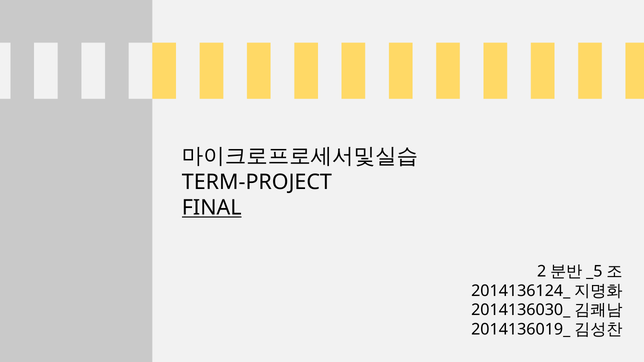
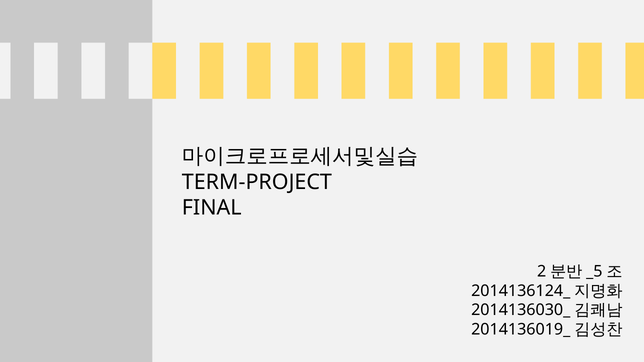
FINAL underline: present -> none
